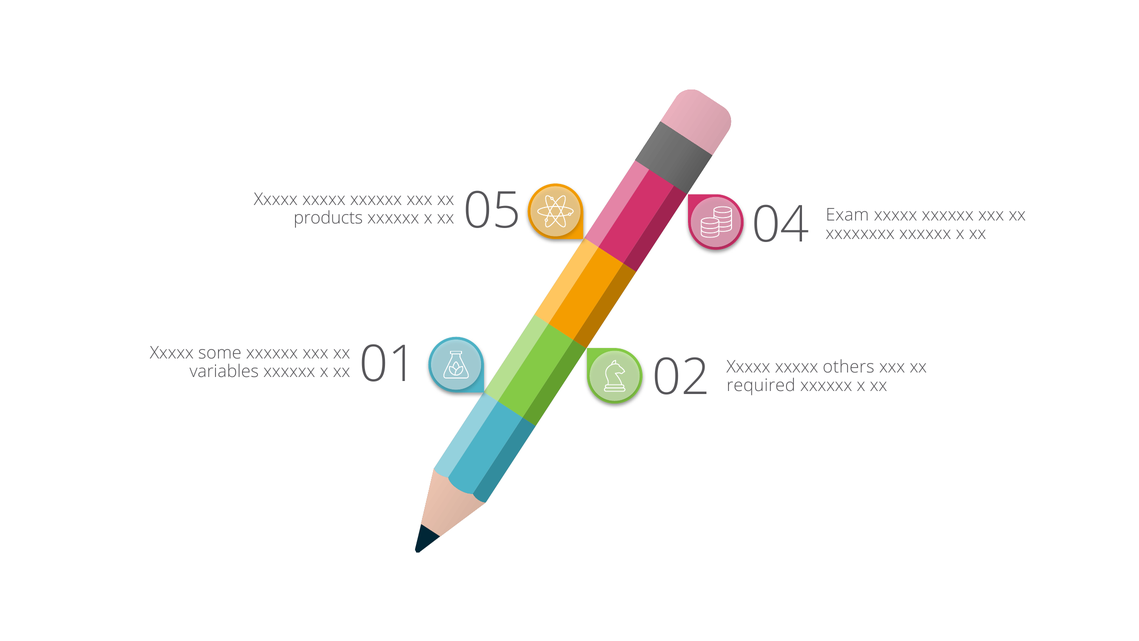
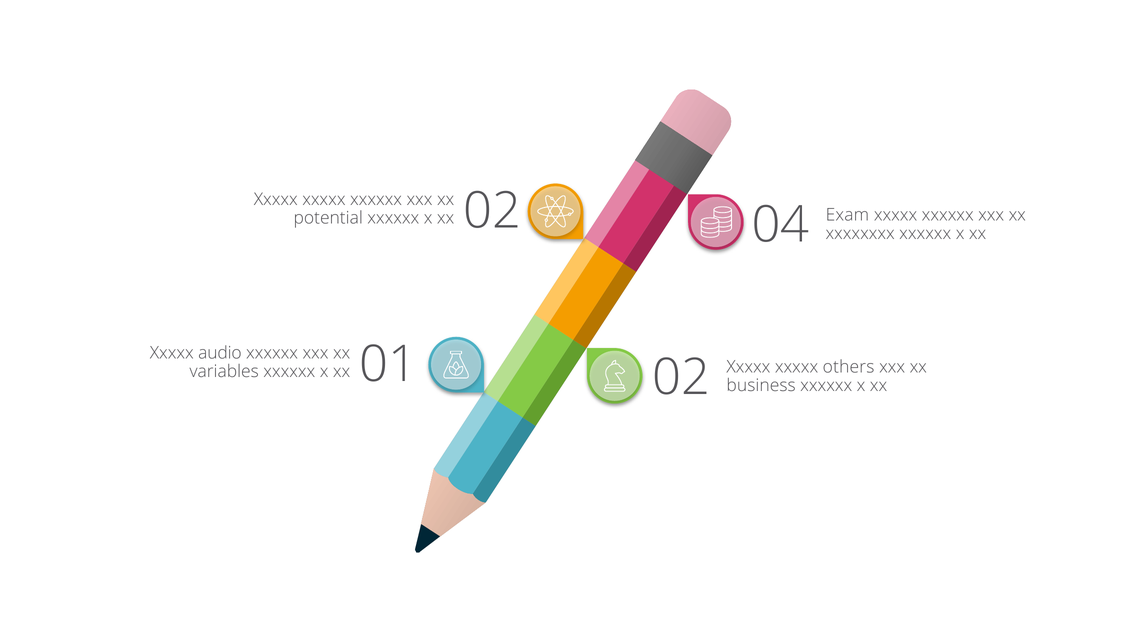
products: products -> potential
05 at (492, 211): 05 -> 02
some: some -> audio
required: required -> business
